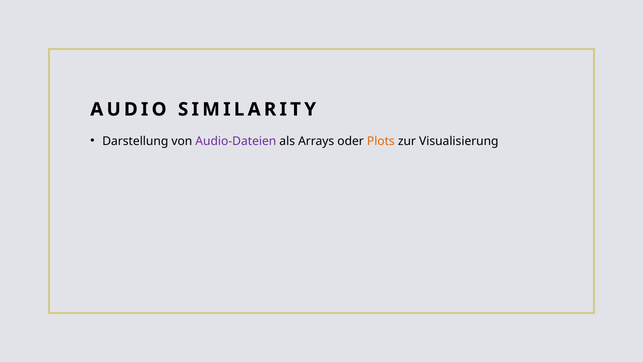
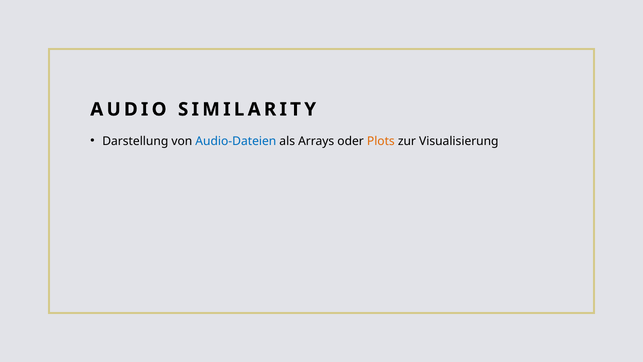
Audio-Dateien colour: purple -> blue
